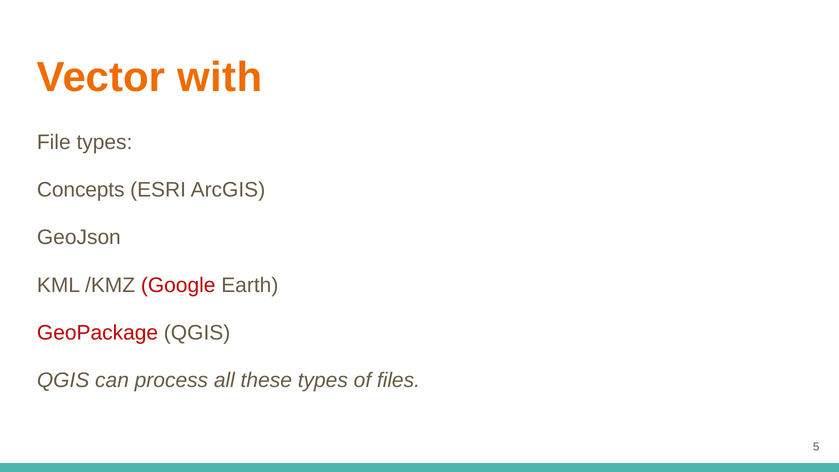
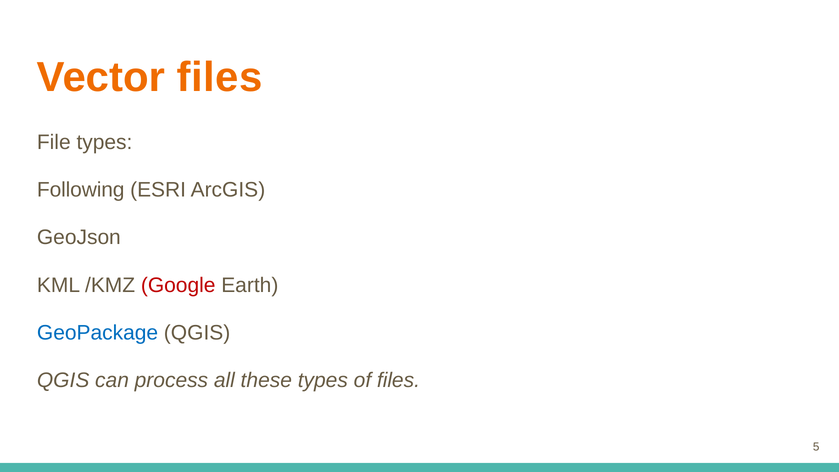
Vector with: with -> files
Concepts: Concepts -> Following
GeoPackage colour: red -> blue
